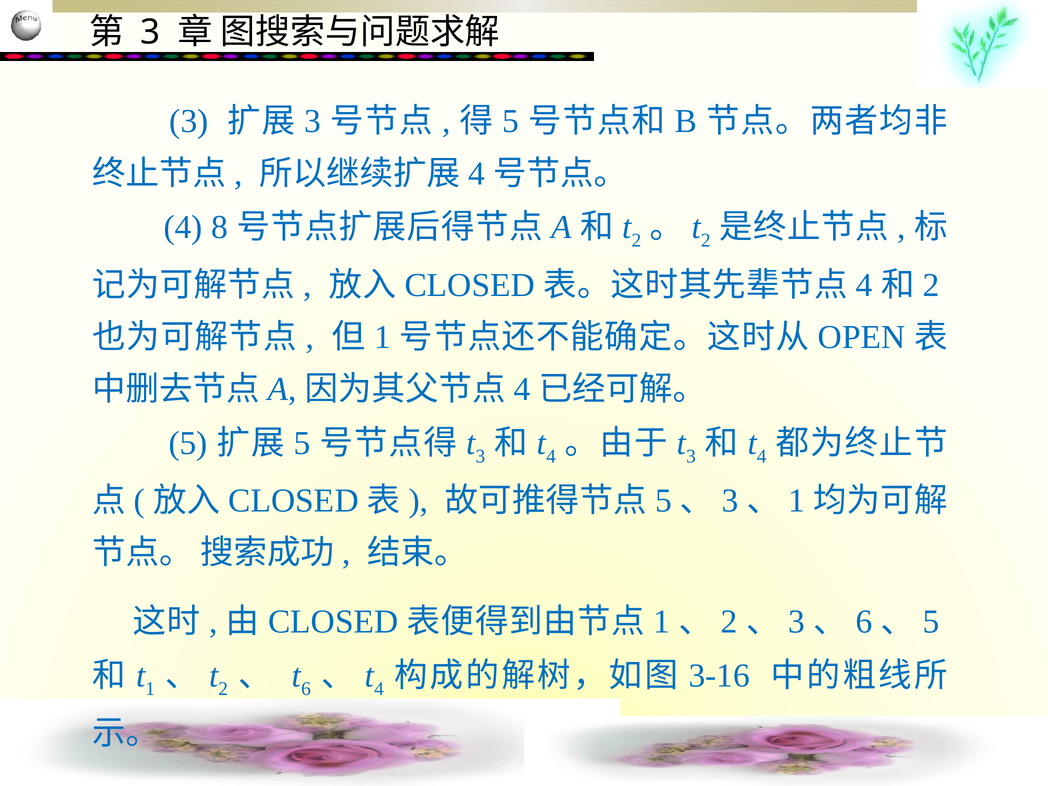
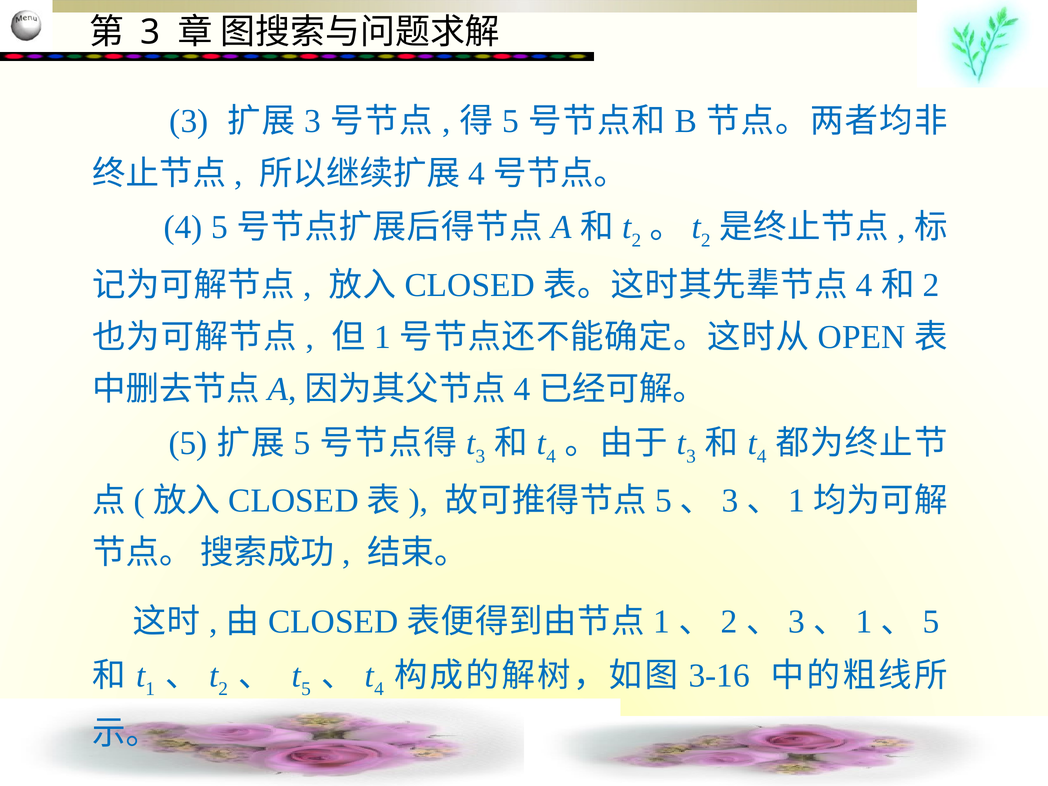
4 8: 8 -> 5
6 at (864, 622): 6 -> 1
6 at (306, 689): 6 -> 5
